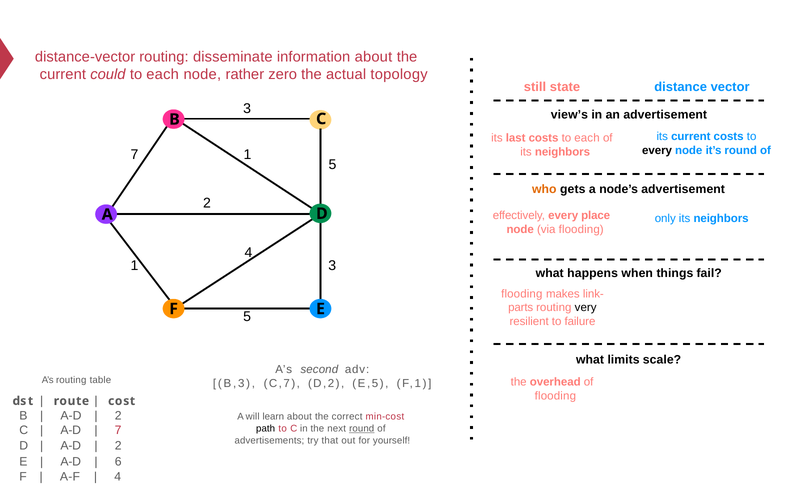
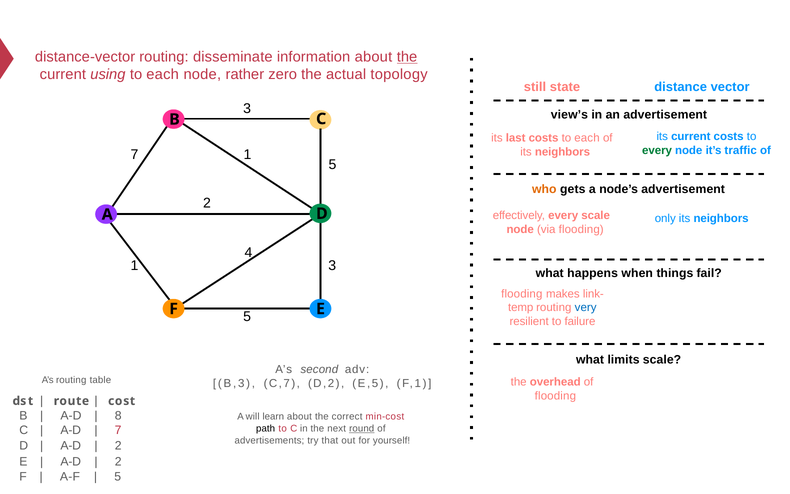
the at (407, 57) underline: none -> present
could: could -> using
every at (657, 150) colour: black -> green
it’s round: round -> traffic
every place: place -> scale
parts: parts -> temp
very colour: black -> blue
2 at (118, 416): 2 -> 8
6 at (118, 461): 6 -> 2
4 at (118, 477): 4 -> 5
